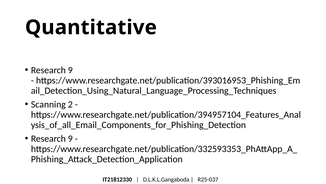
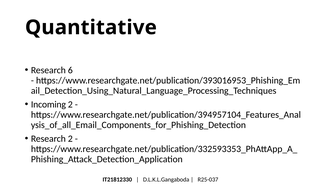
9 at (70, 70): 9 -> 6
Scanning: Scanning -> Incoming
9 at (70, 138): 9 -> 2
